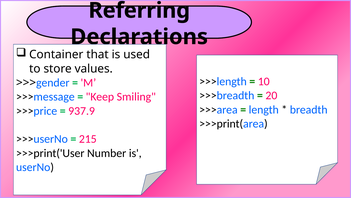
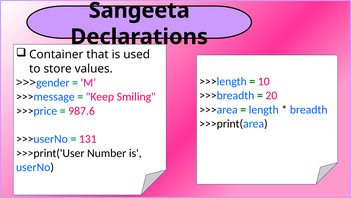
Referring: Referring -> Sangeeta
937.9: 937.9 -> 987.6
215: 215 -> 131
